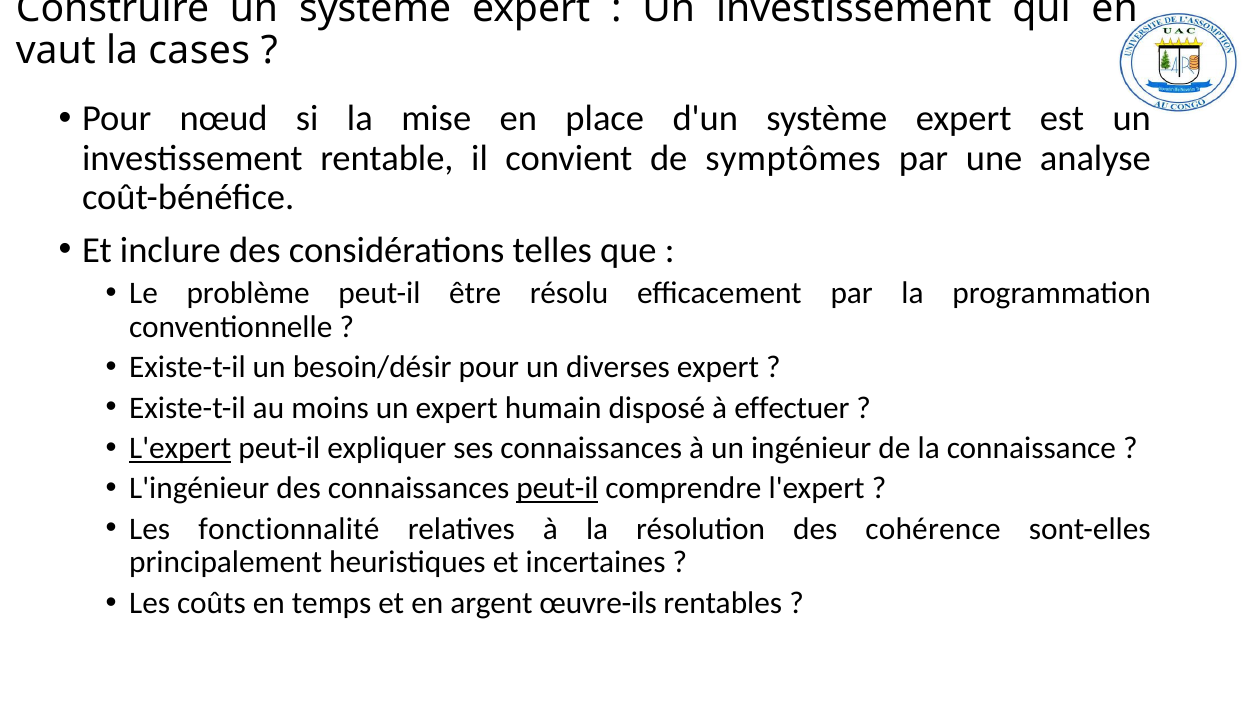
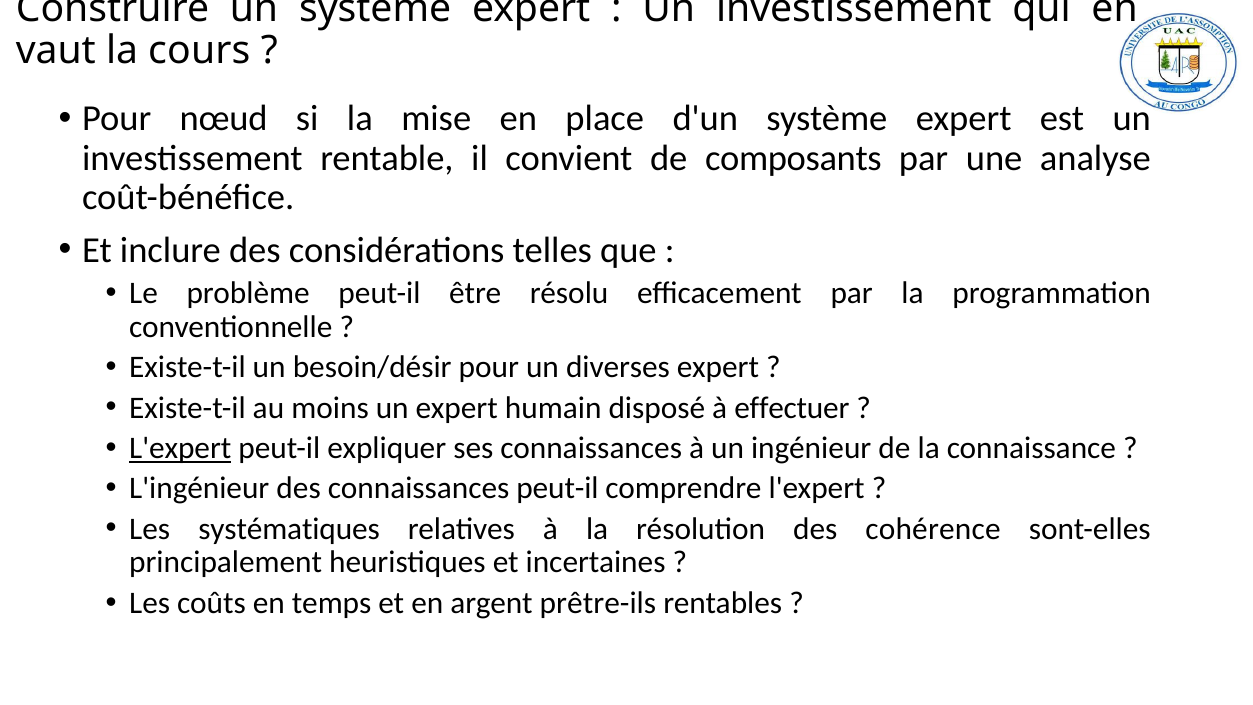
cases: cases -> cours
symptômes: symptômes -> composants
peut-il at (557, 488) underline: present -> none
fonctionnalité: fonctionnalité -> systématiques
œuvre-ils: œuvre-ils -> prêtre-ils
